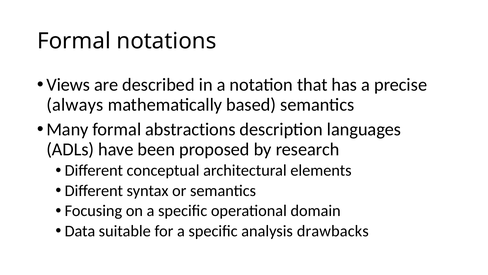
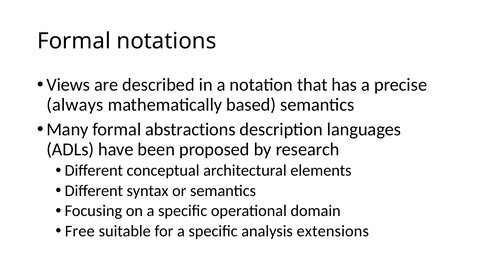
Data: Data -> Free
drawbacks: drawbacks -> extensions
